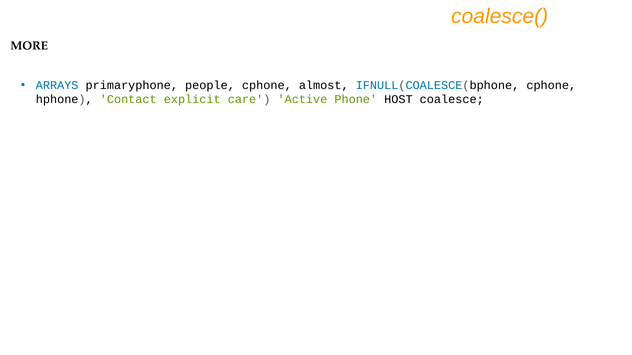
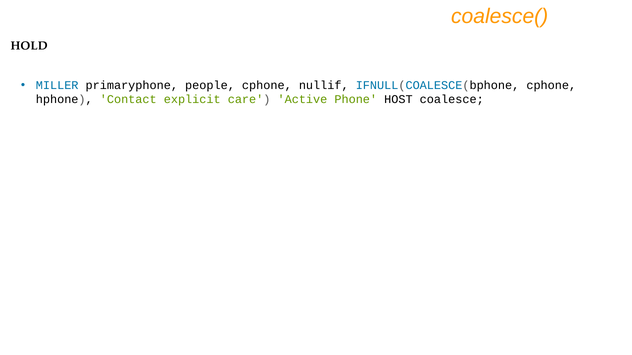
MORE: MORE -> HOLD
ARRAYS: ARRAYS -> MILLER
almost: almost -> nullif
